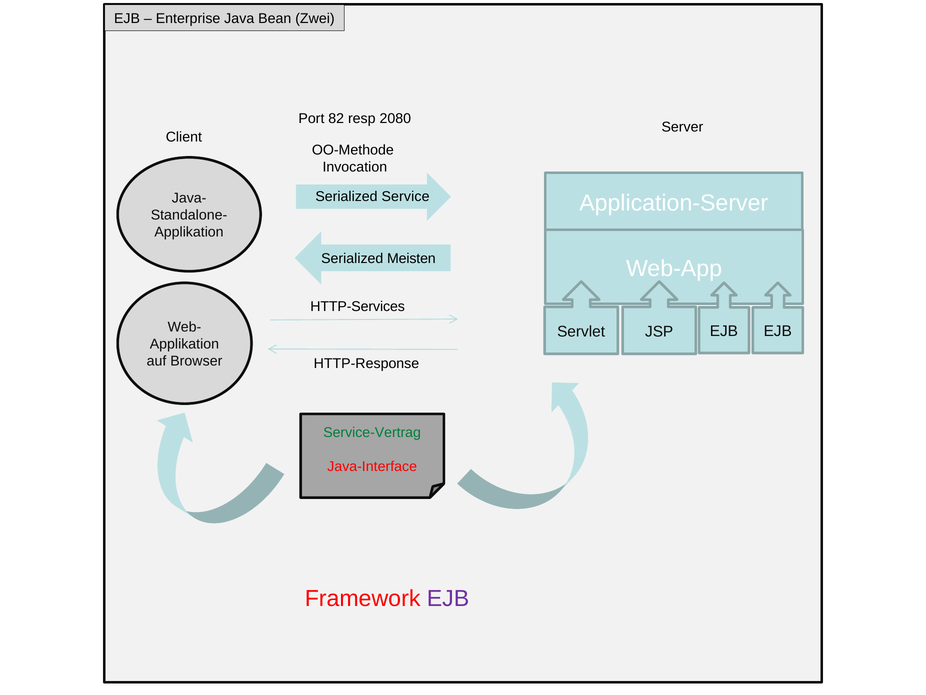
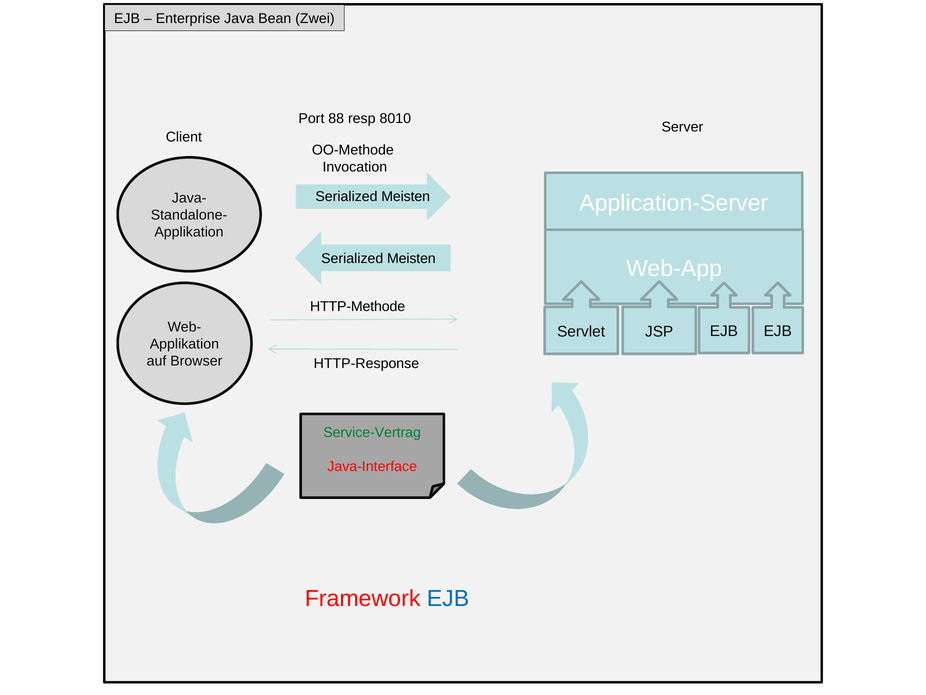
82: 82 -> 88
2080: 2080 -> 8010
Service at (406, 197): Service -> Meisten
HTTP-Services: HTTP-Services -> HTTP-Methode
EJB at (448, 598) colour: purple -> blue
